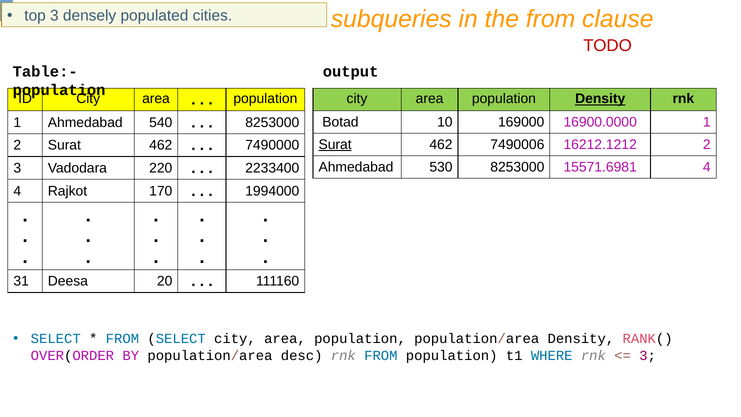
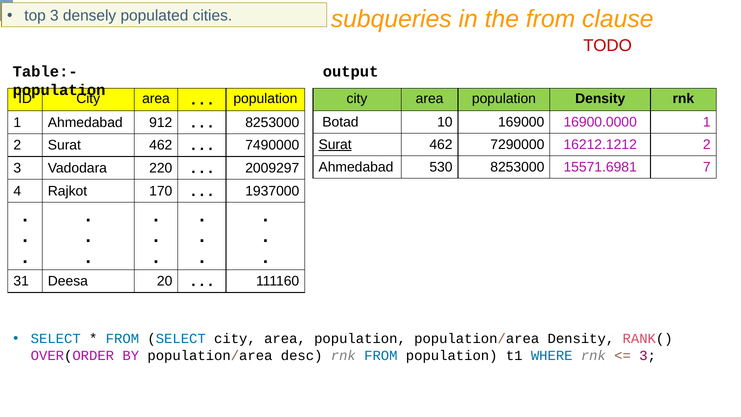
Density at (600, 99) underline: present -> none
540: 540 -> 912
7490006: 7490006 -> 7290000
15571.6981 4: 4 -> 7
2233400: 2233400 -> 2009297
1994000: 1994000 -> 1937000
